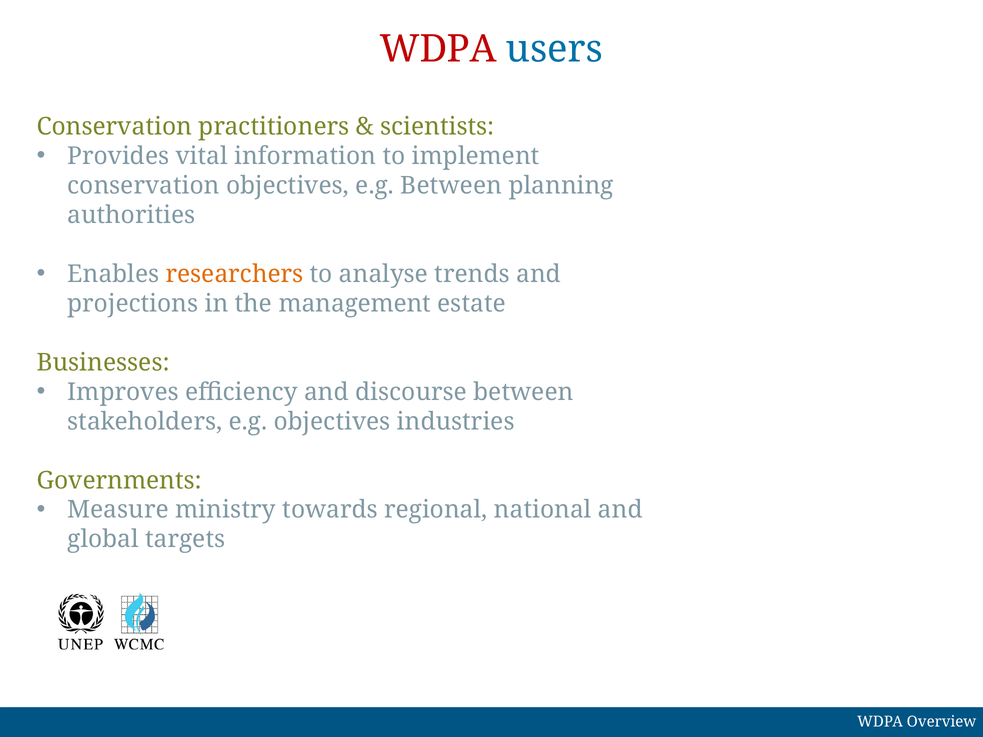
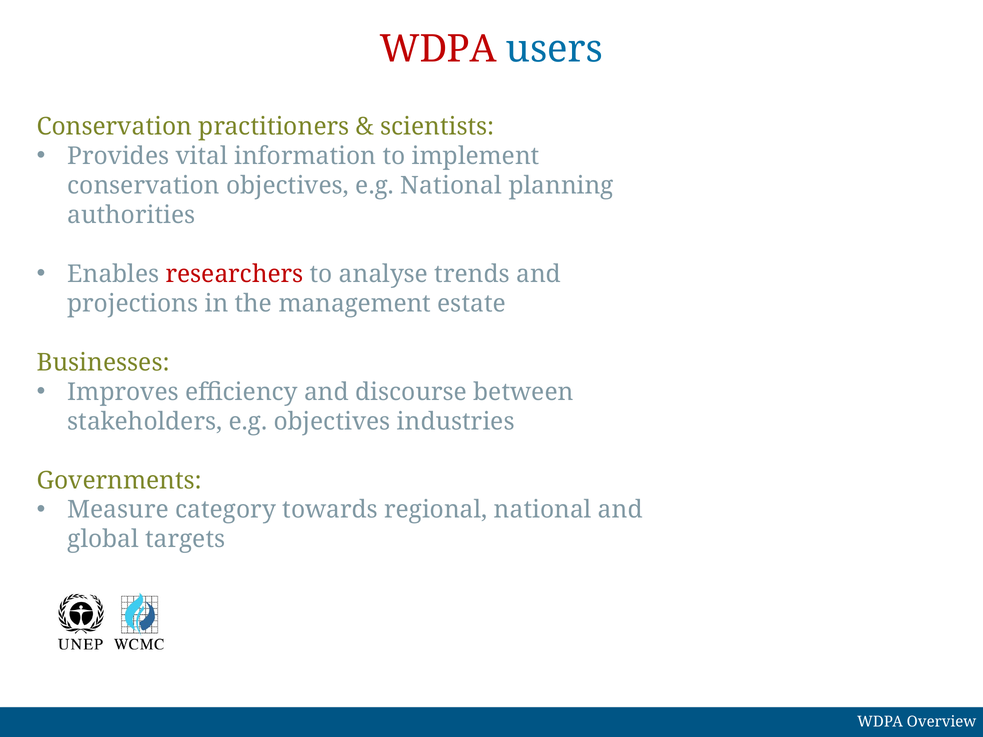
e.g Between: Between -> National
researchers colour: orange -> red
ministry: ministry -> category
